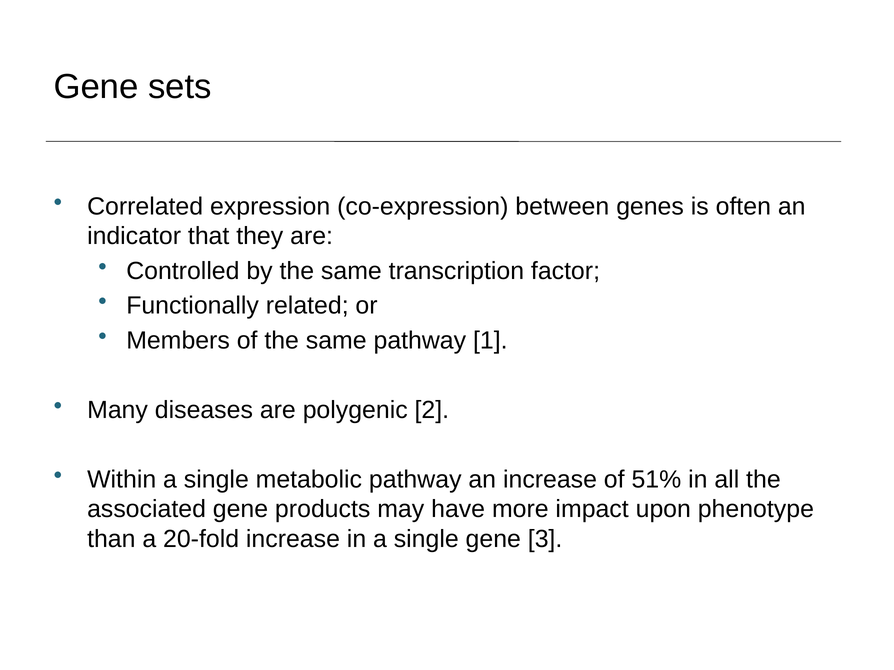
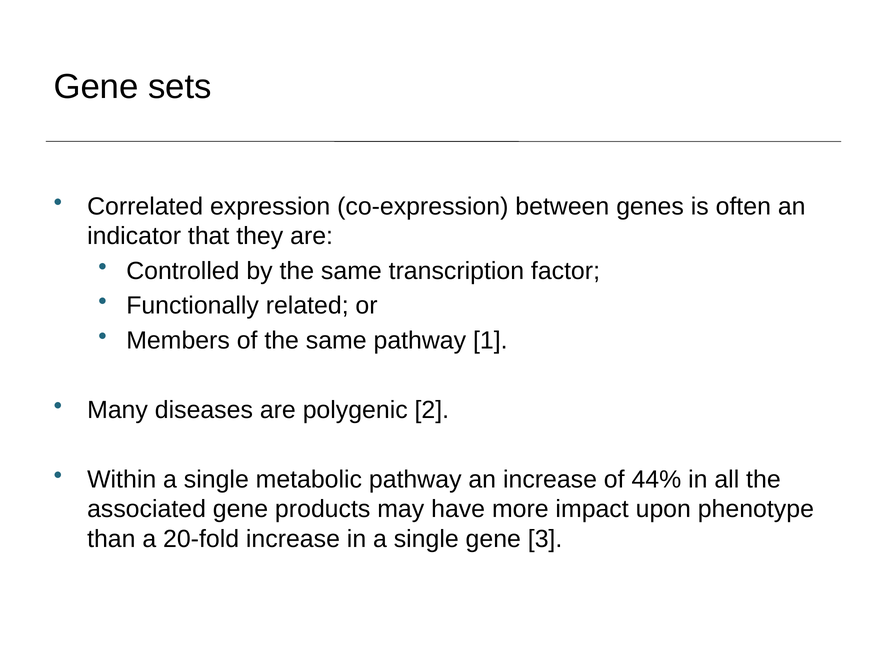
51%: 51% -> 44%
